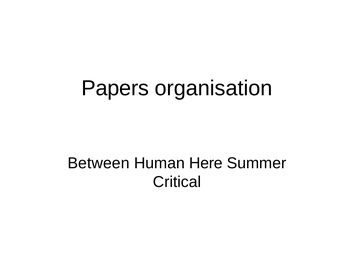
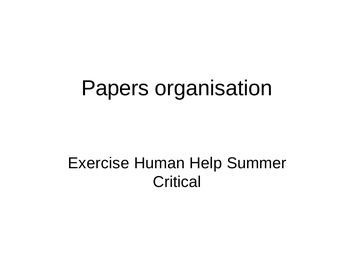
Between: Between -> Exercise
Here: Here -> Help
